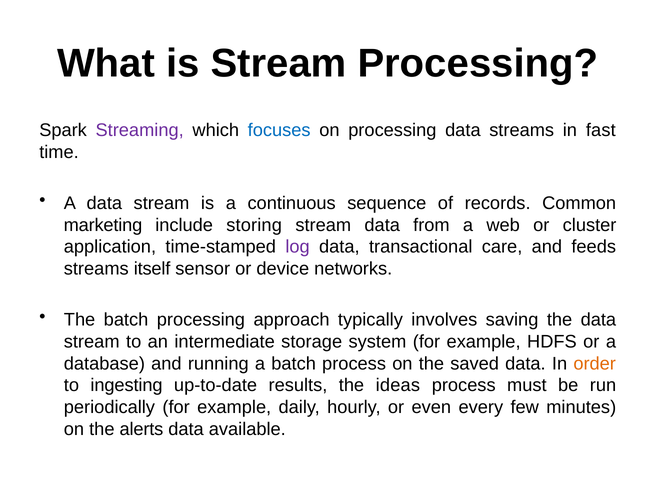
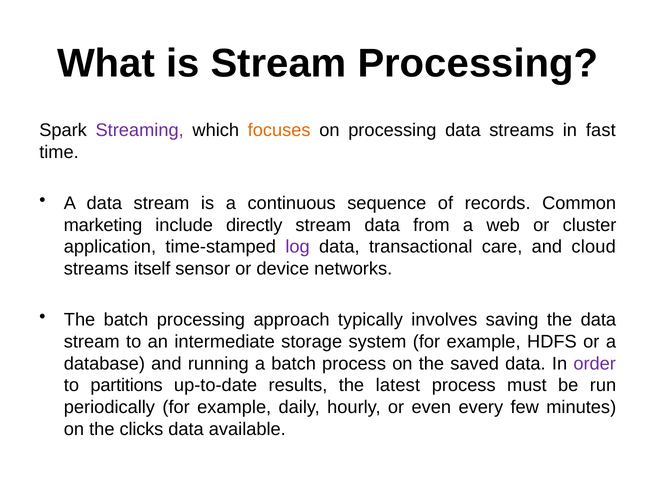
focuses colour: blue -> orange
storing: storing -> directly
feeds: feeds -> cloud
order colour: orange -> purple
ingesting: ingesting -> partitions
ideas: ideas -> latest
alerts: alerts -> clicks
